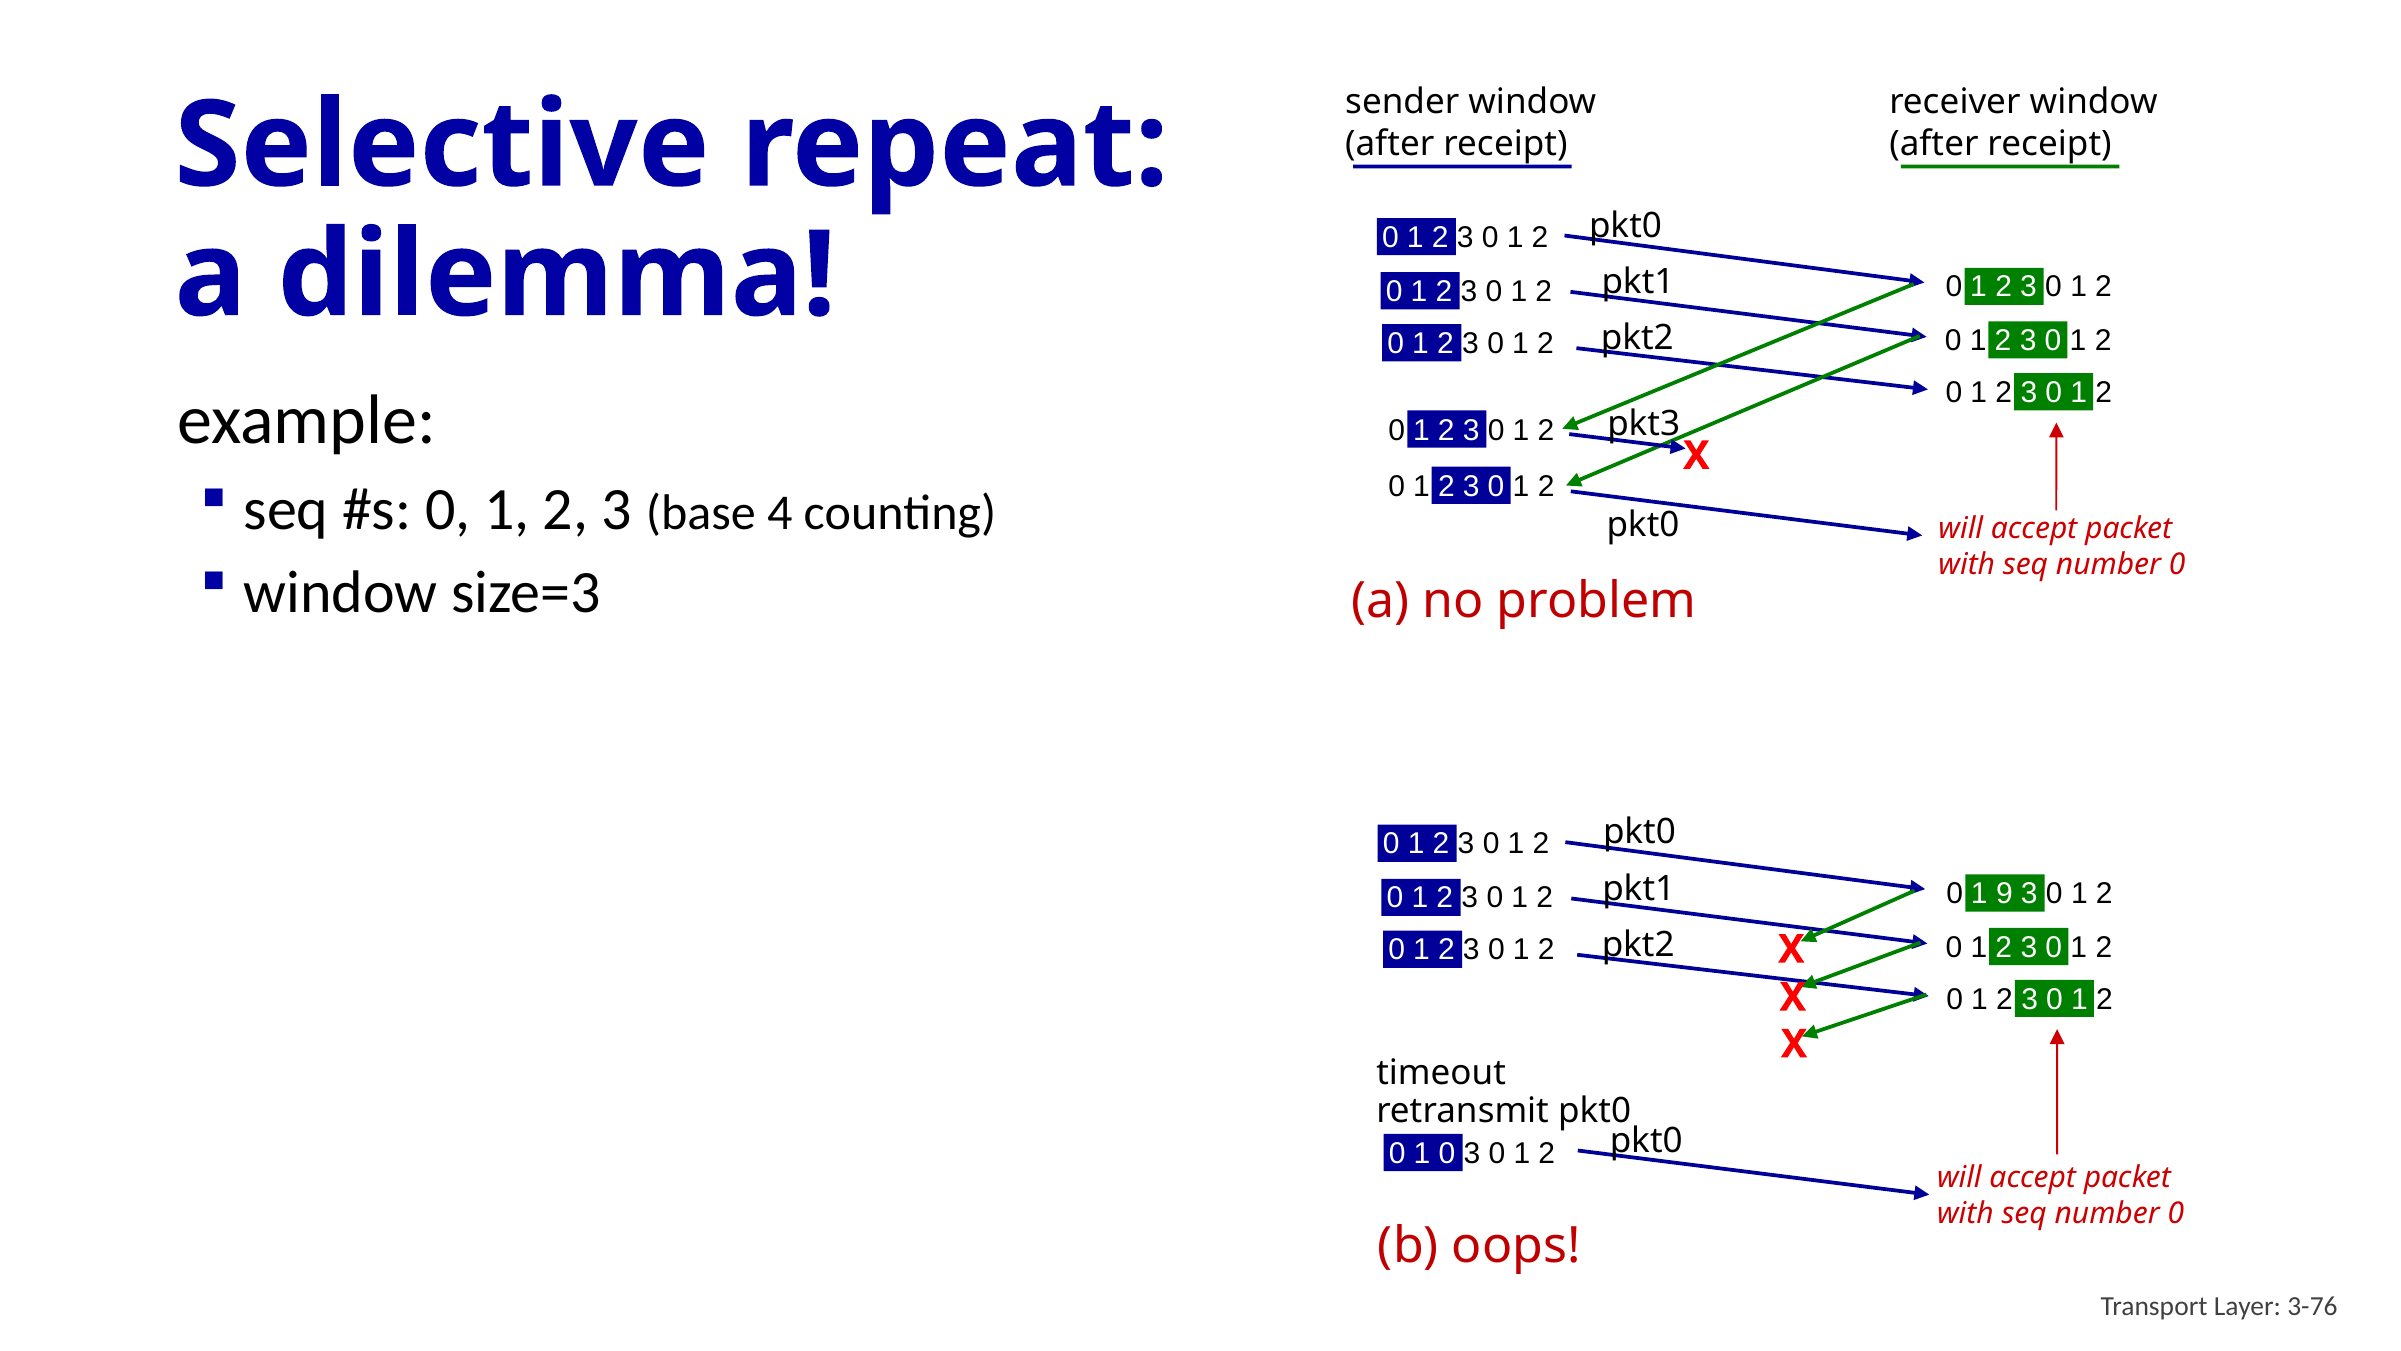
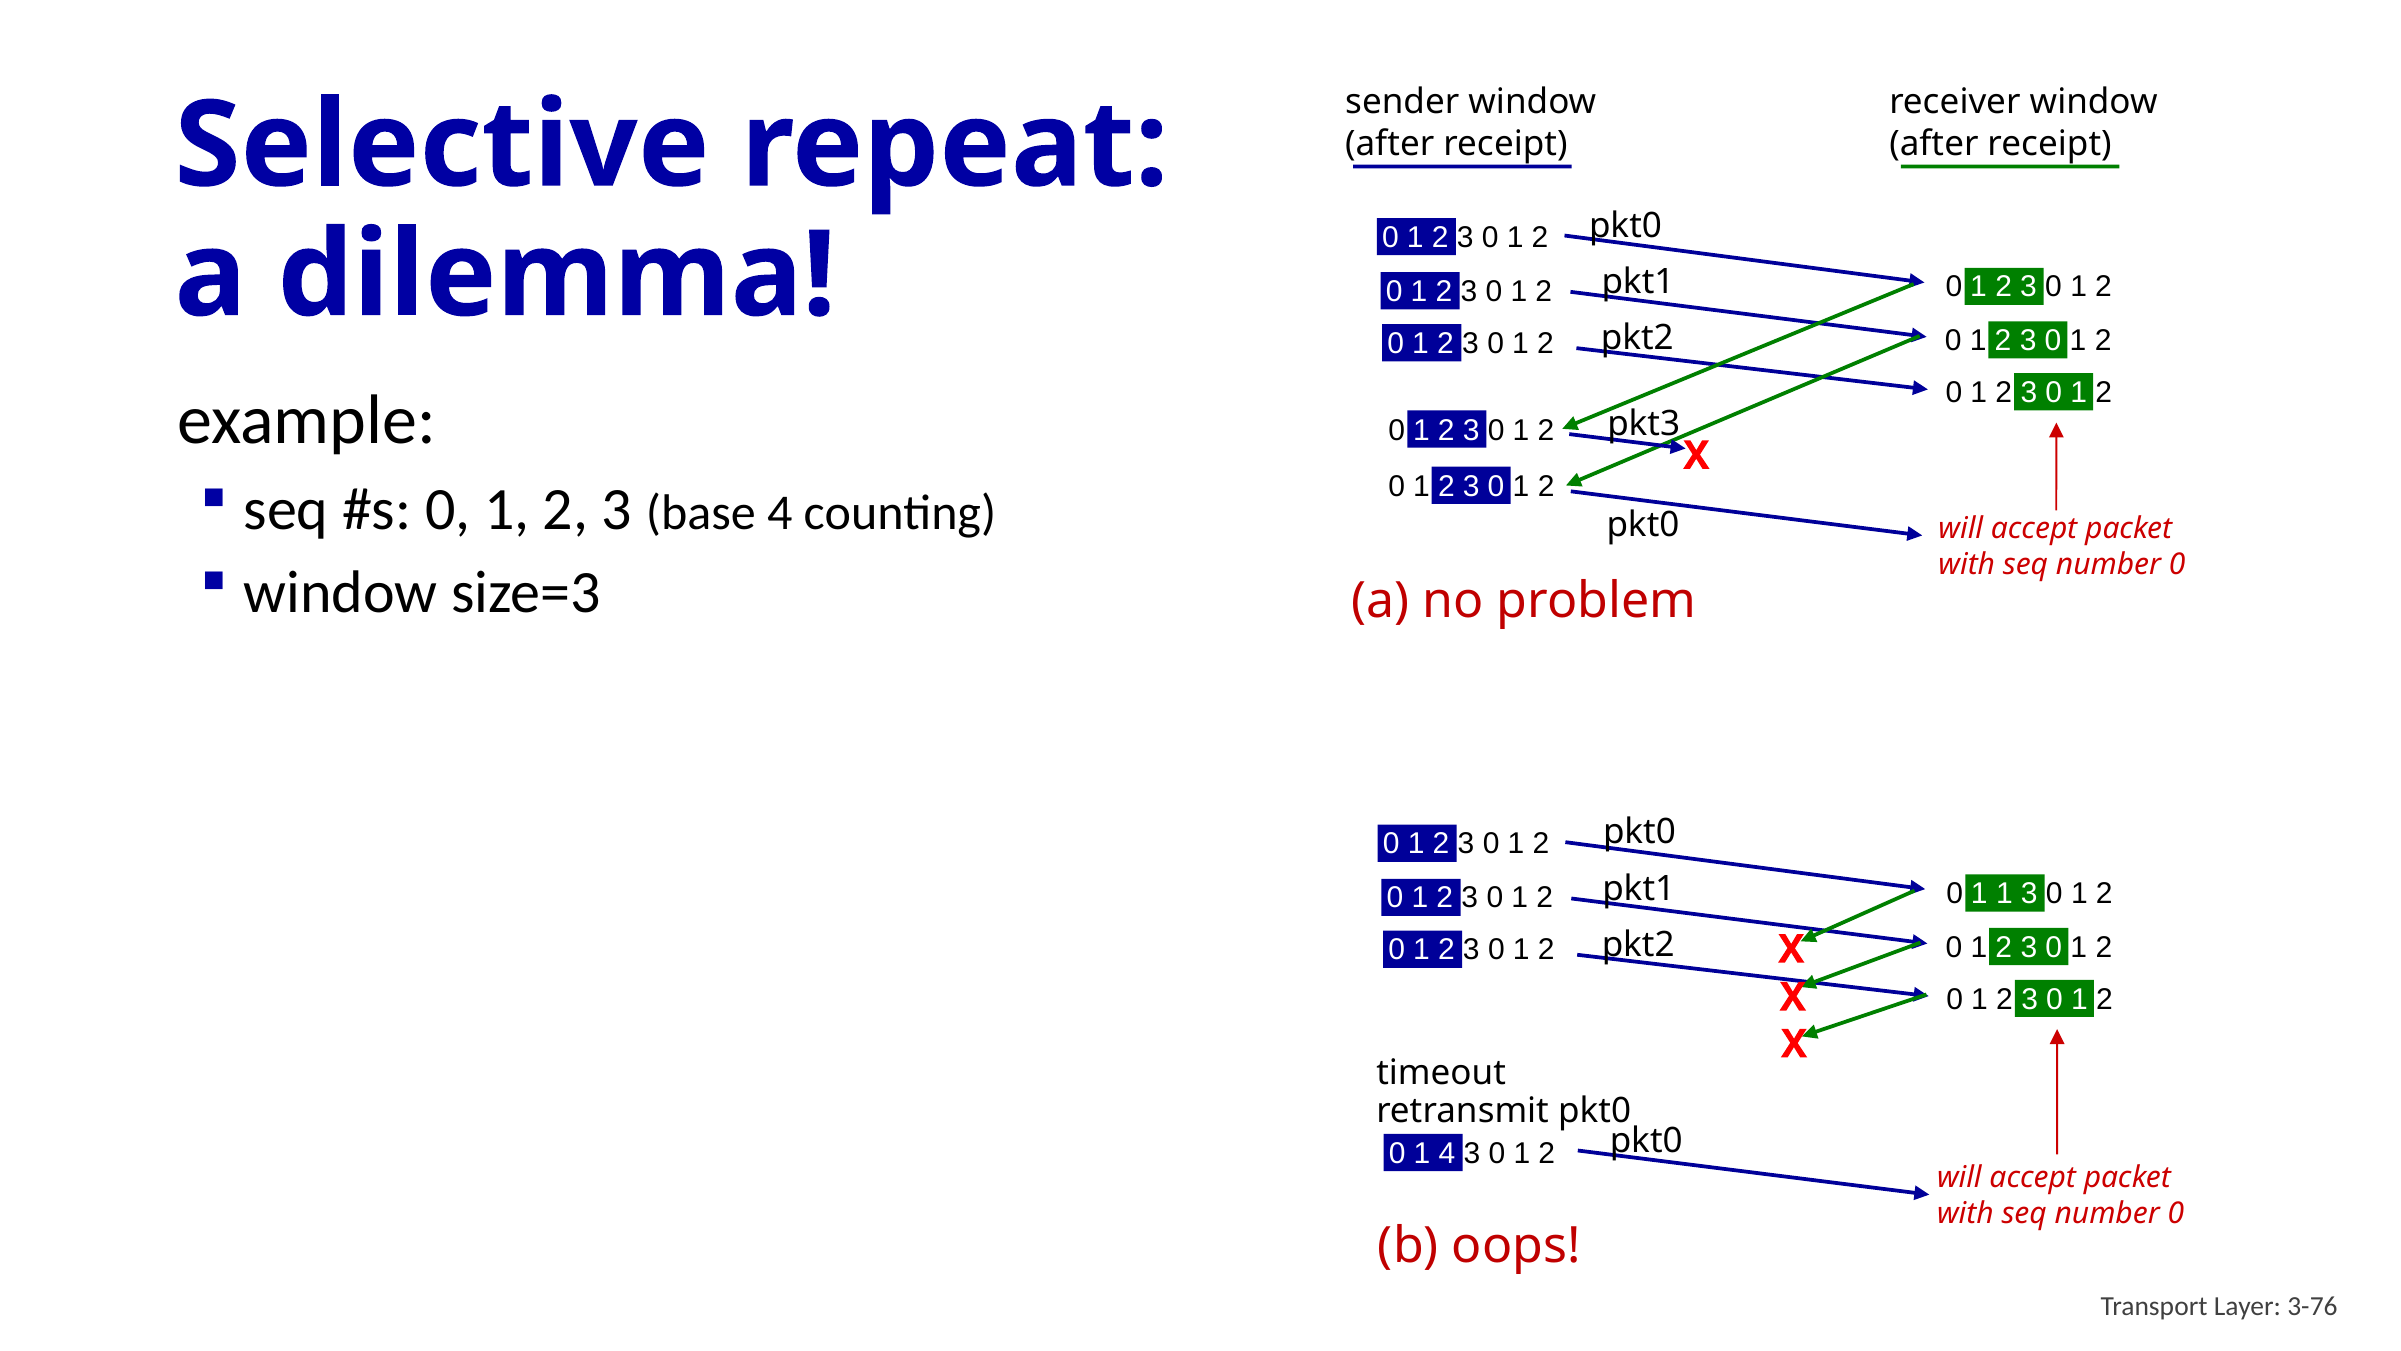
1 9: 9 -> 1
1 0: 0 -> 4
